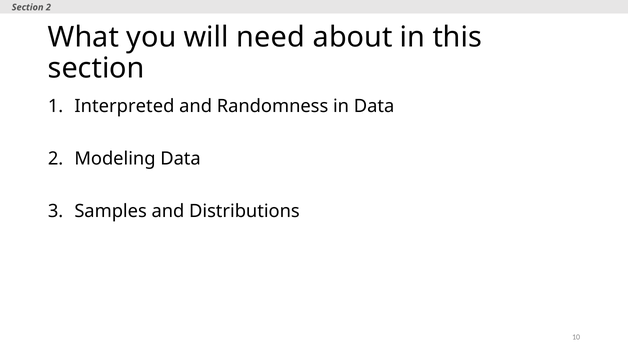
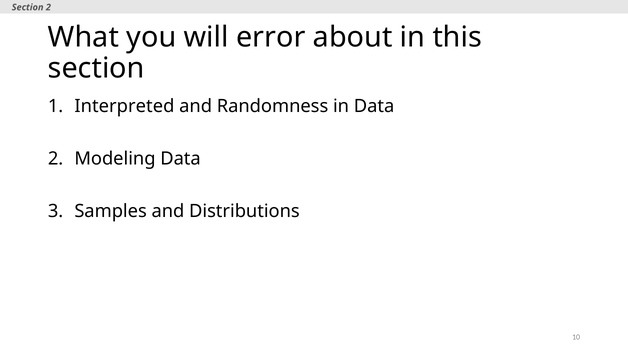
need: need -> error
